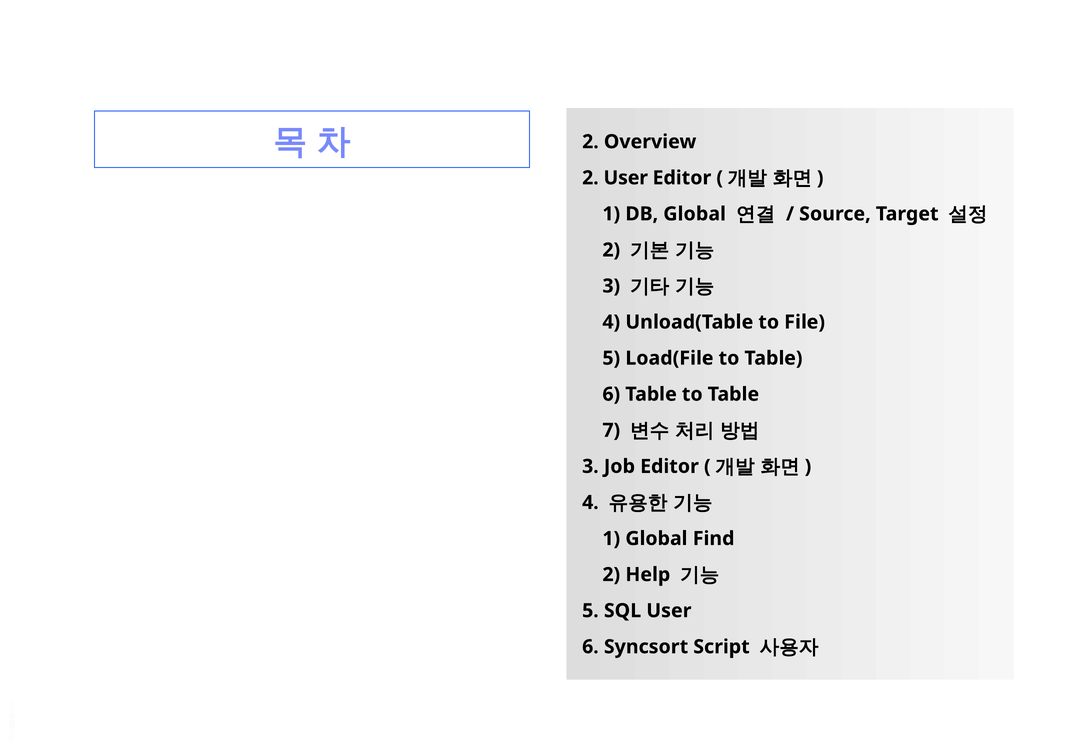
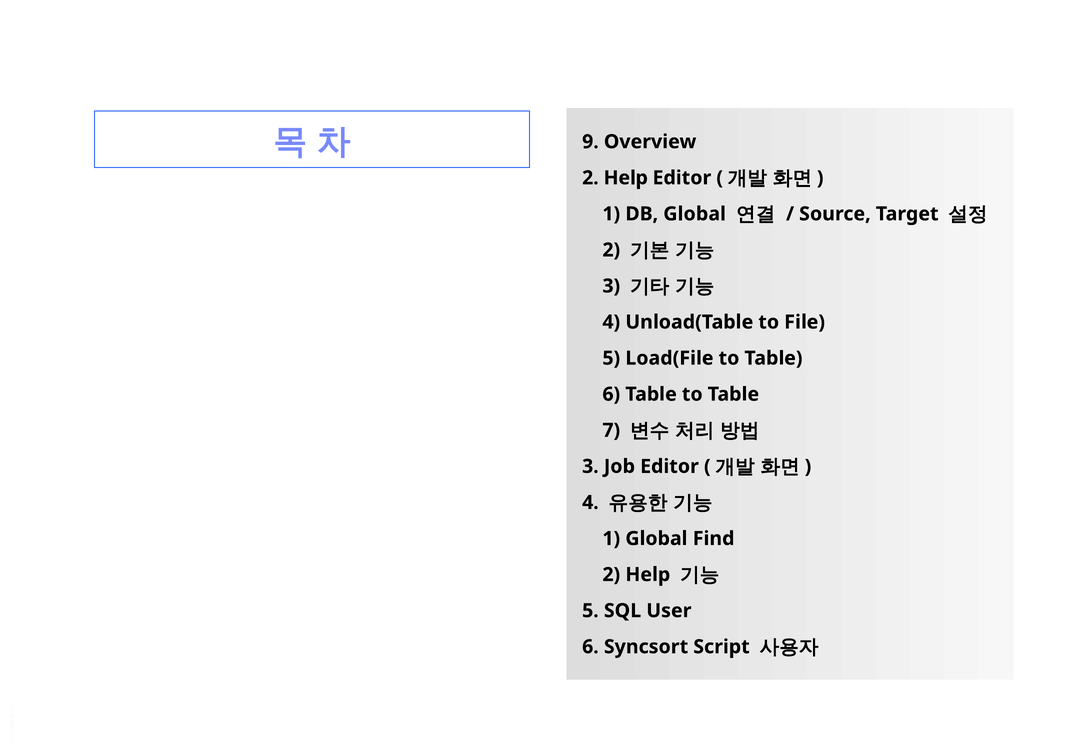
2 at (590, 142): 2 -> 9
User at (626, 178): User -> Help
